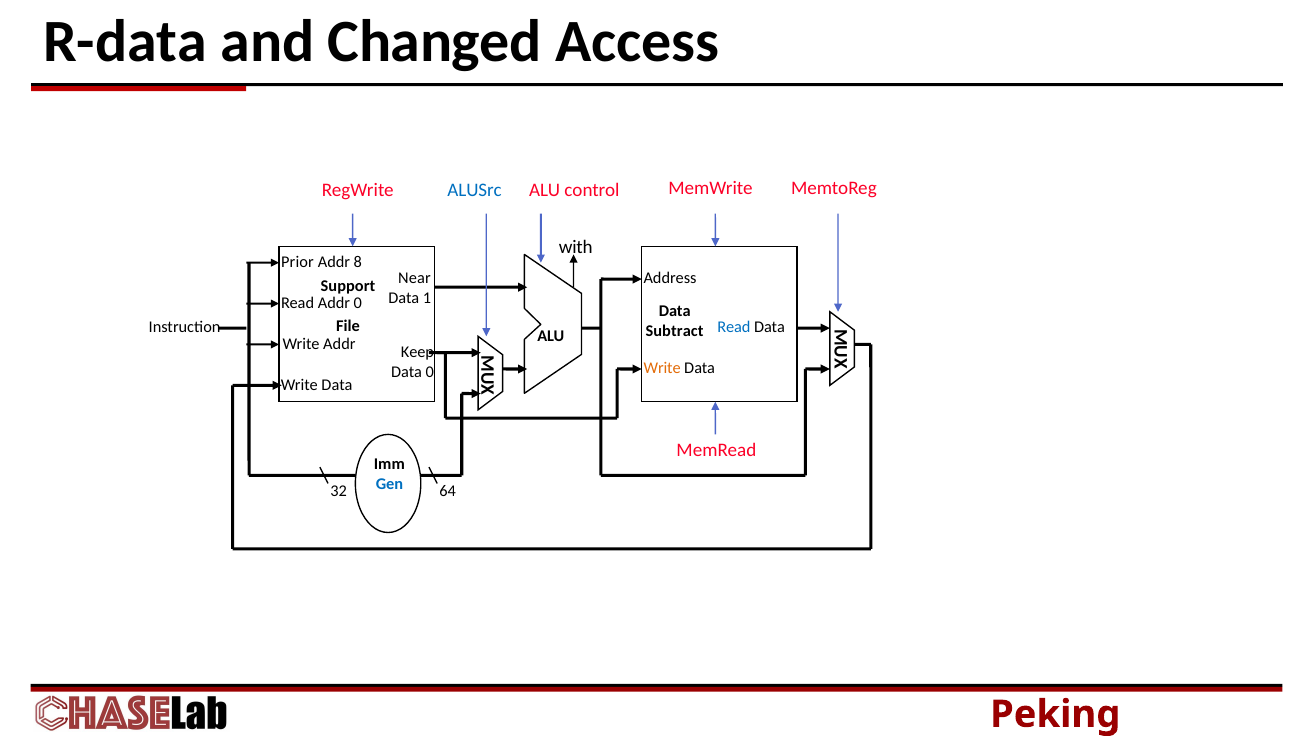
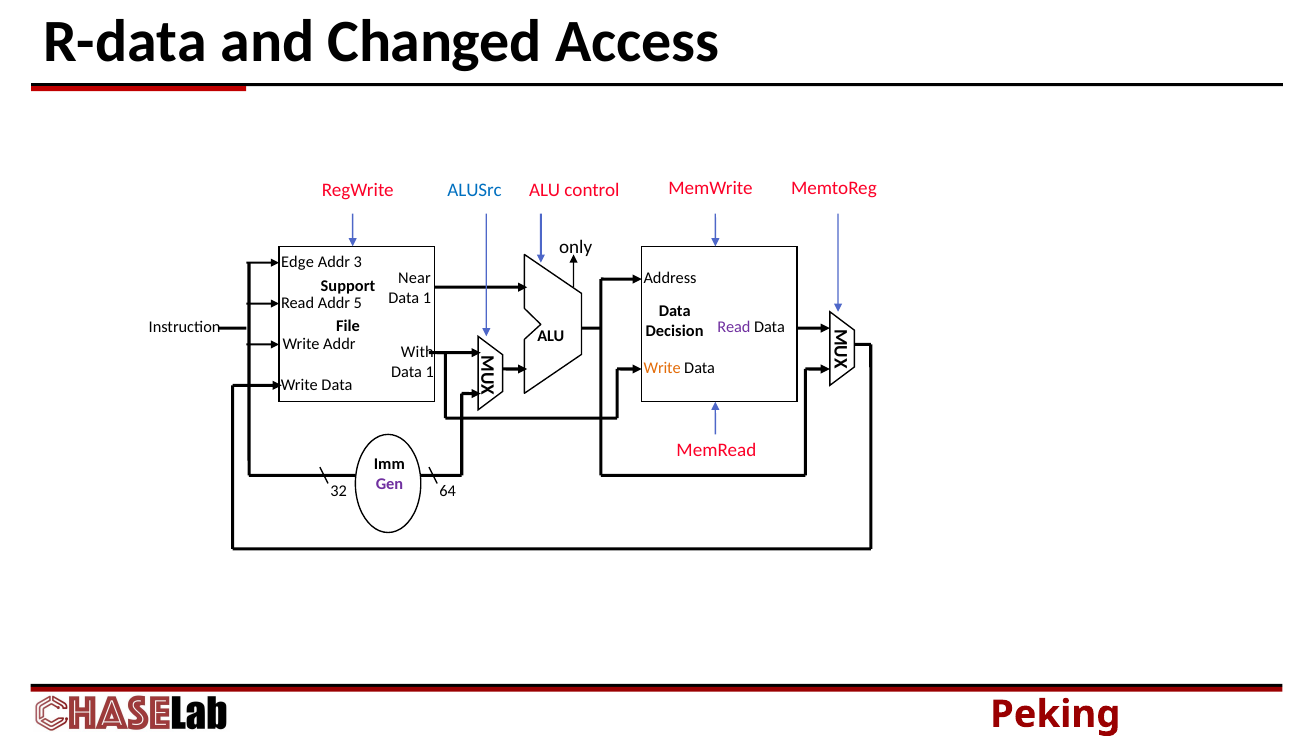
with: with -> only
Prior: Prior -> Edge
8: 8 -> 3
Addr 0: 0 -> 5
Read at (734, 328) colour: blue -> purple
Subtract: Subtract -> Decision
Keep: Keep -> With
0 at (430, 372): 0 -> 1
Gen colour: blue -> purple
